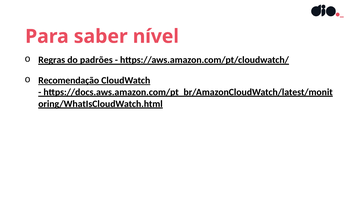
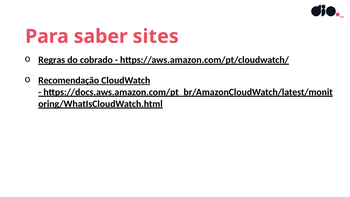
nível: nível -> sites
padrões: padrões -> cobrado
